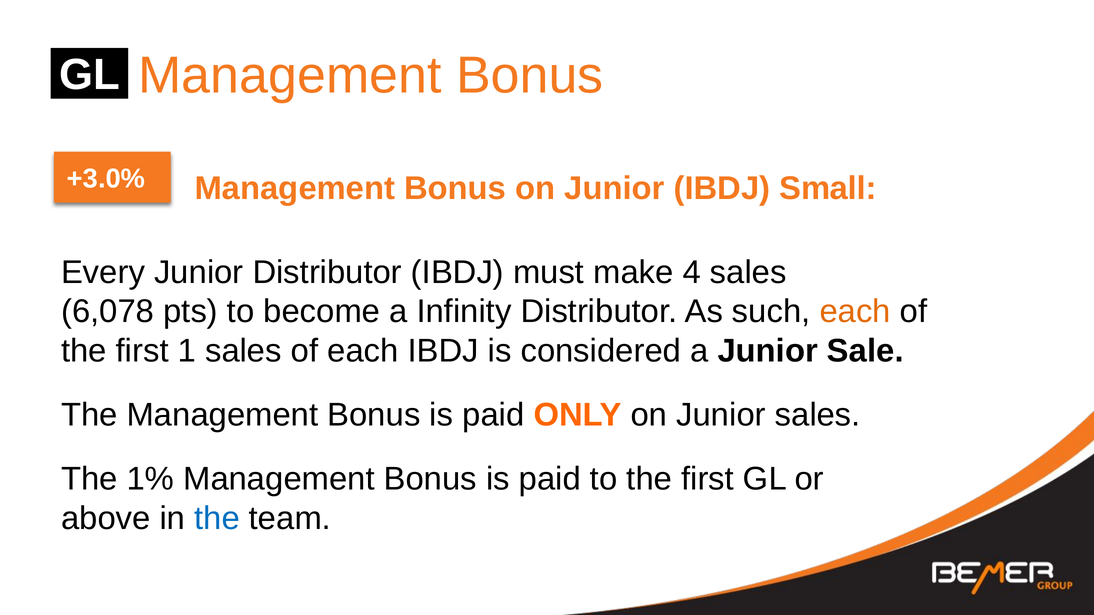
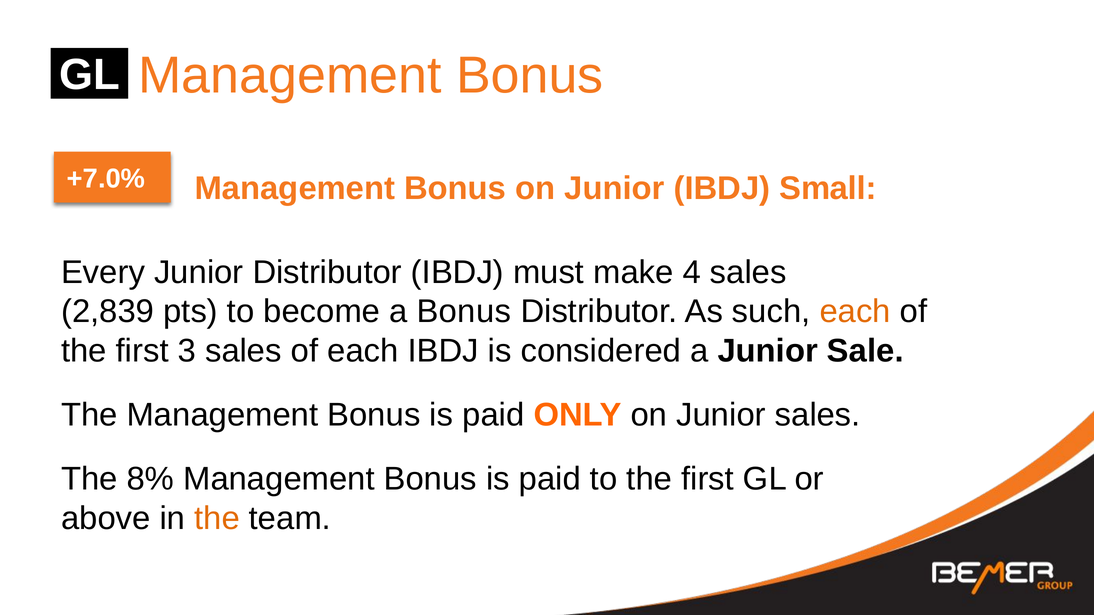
+3.0%: +3.0% -> +7.0%
6,078: 6,078 -> 2,839
a Infinity: Infinity -> Bonus
1: 1 -> 3
1%: 1% -> 8%
the at (217, 519) colour: blue -> orange
